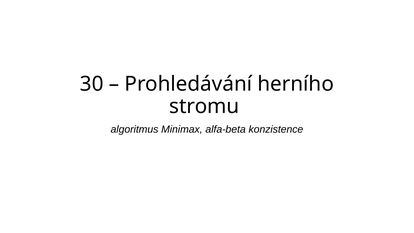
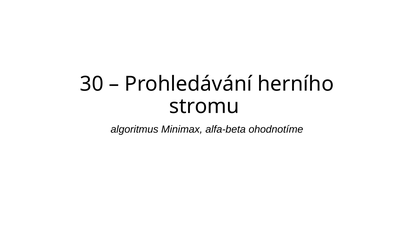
konzistence: konzistence -> ohodnotíme
